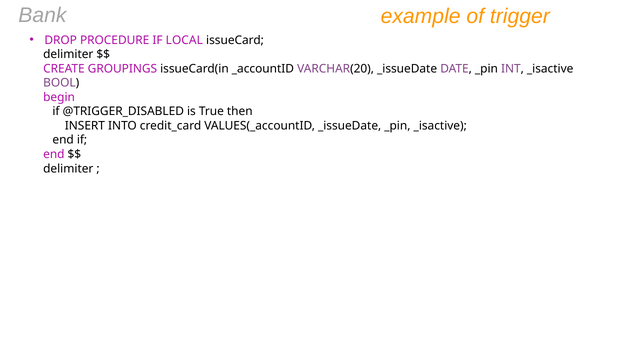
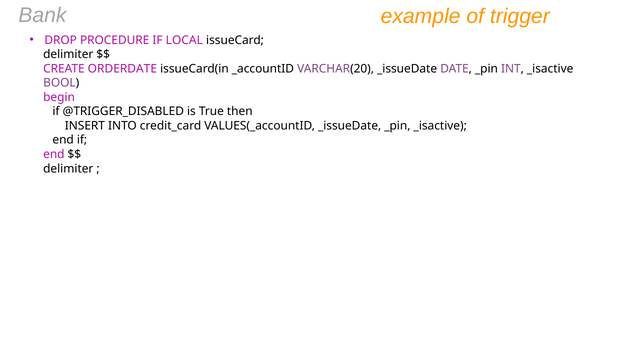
GROUPINGS: GROUPINGS -> ORDERDATE
